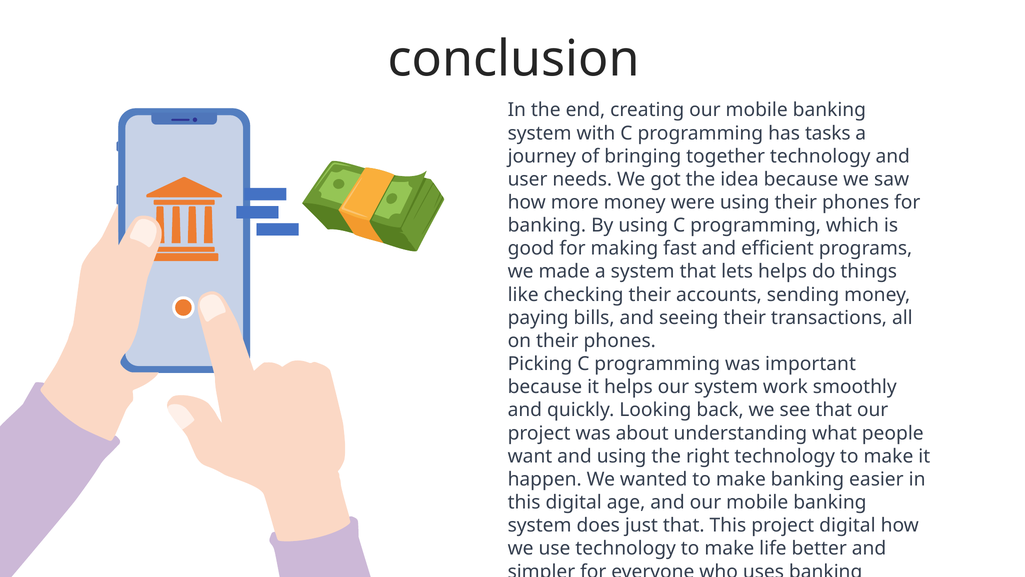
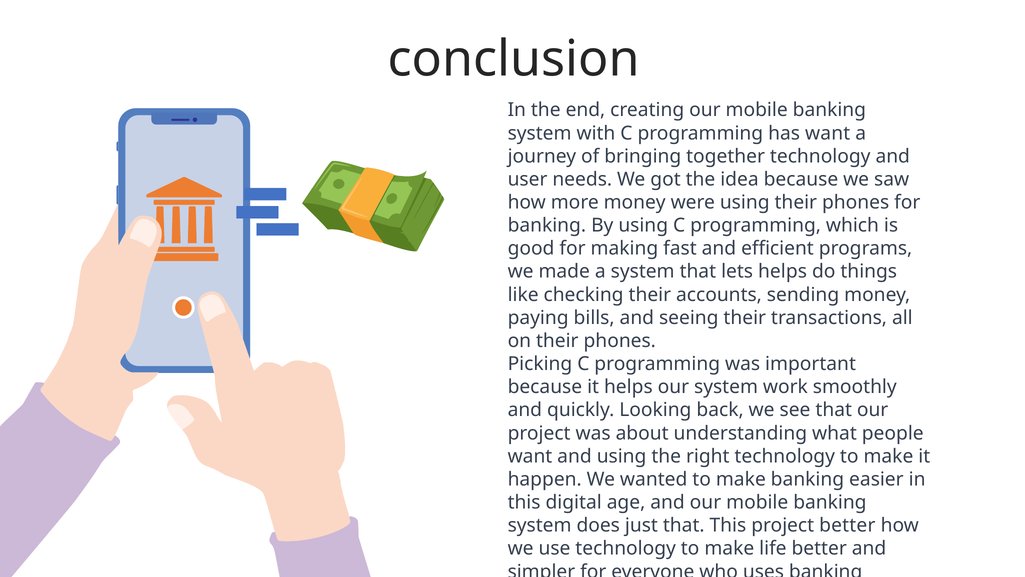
has tasks: tasks -> want
project digital: digital -> better
